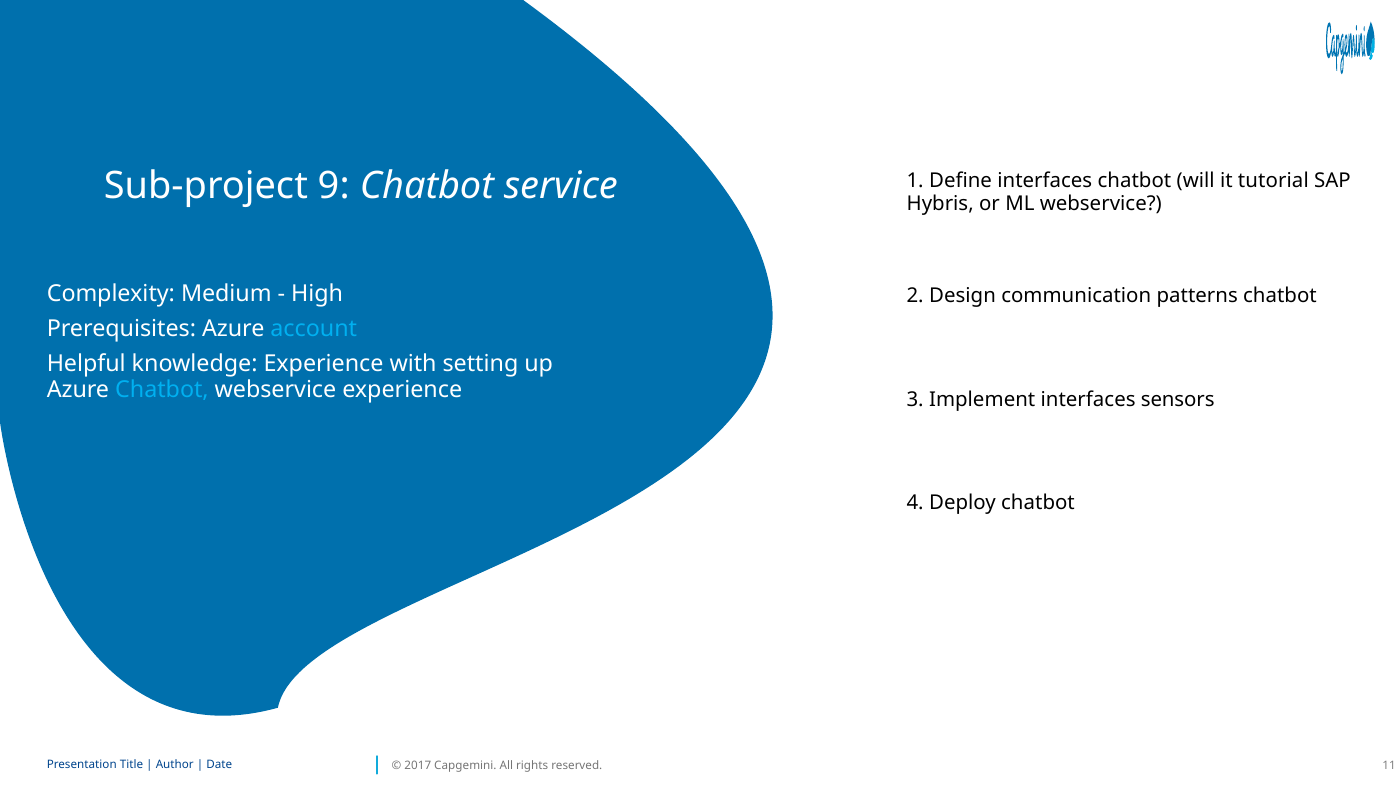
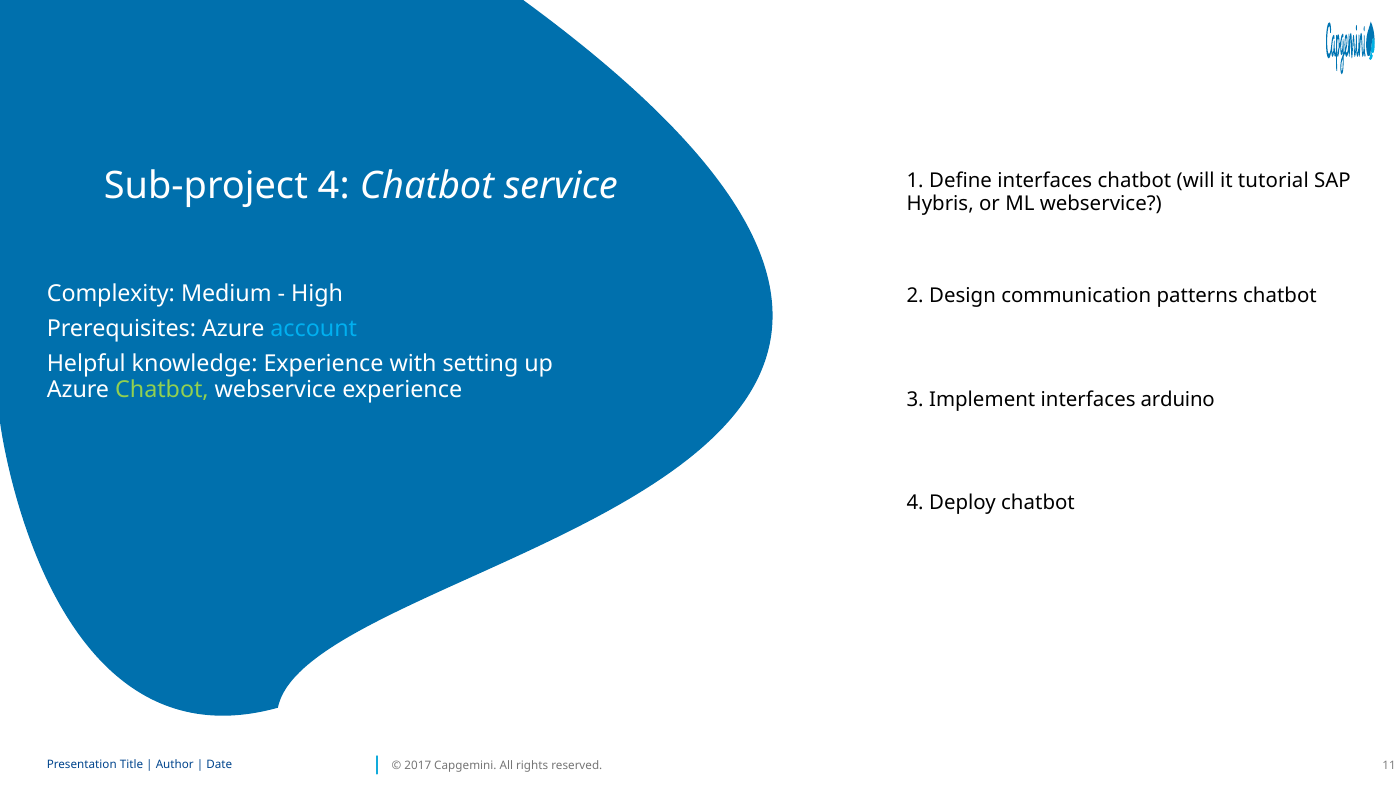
Sub-project 9: 9 -> 4
Chatbot at (162, 390) colour: light blue -> light green
sensors: sensors -> arduino
